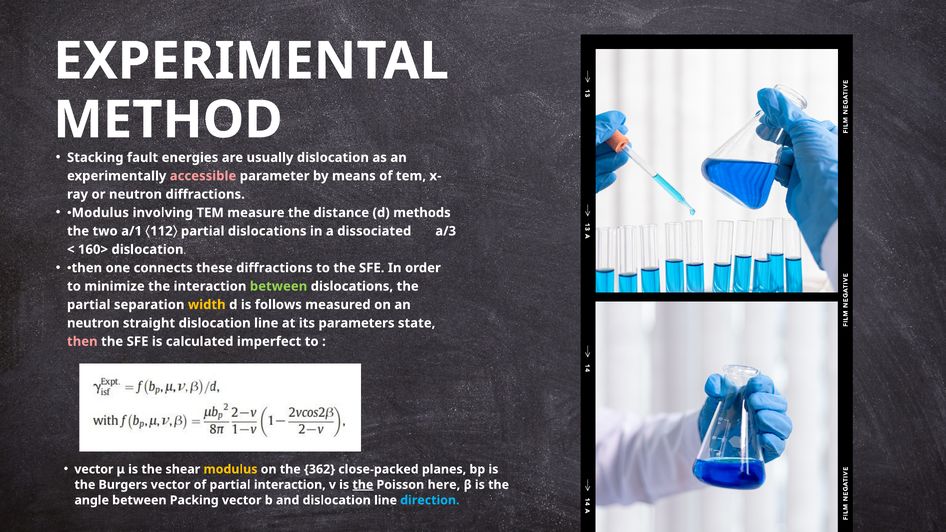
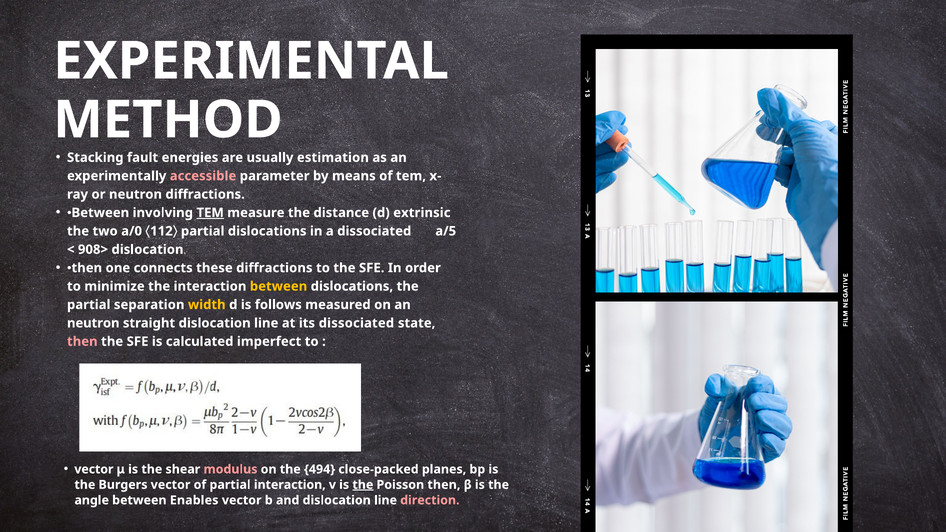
dislocation at (333, 158): dislocation -> estimation
Modulus at (100, 213): Modulus -> Between
TEM at (210, 213) underline: none -> present
methods: methods -> extrinsic
a/1: a/1 -> a/0
a/3: a/3 -> a/5
160>: 160> -> 908>
between at (279, 286) colour: light green -> yellow
its parameters: parameters -> dissociated
modulus at (230, 469) colour: yellow -> pink
362: 362 -> 494
Poisson here: here -> then
Packing: Packing -> Enables
direction colour: light blue -> pink
